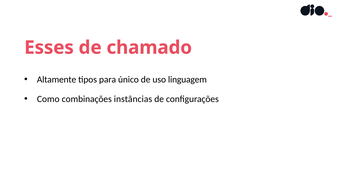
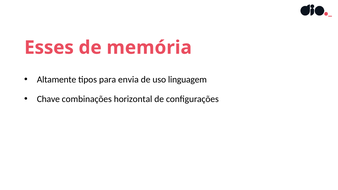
chamado: chamado -> memória
único: único -> envia
Como: Como -> Chave
instâncias: instâncias -> horizontal
